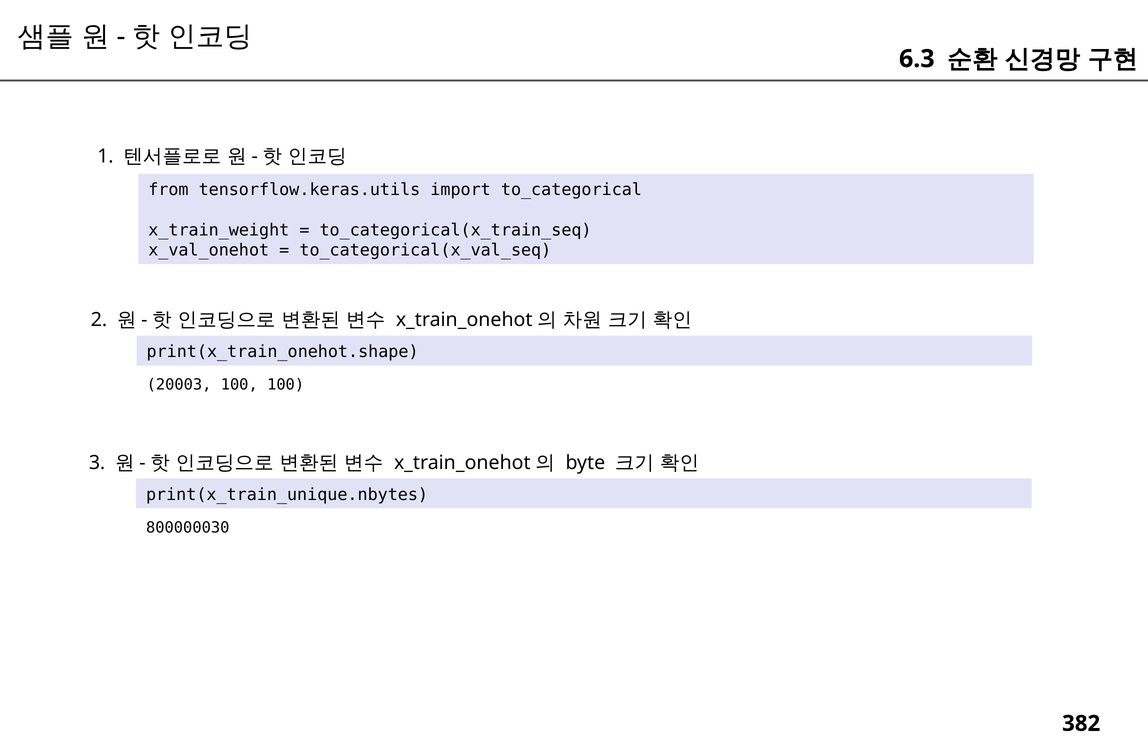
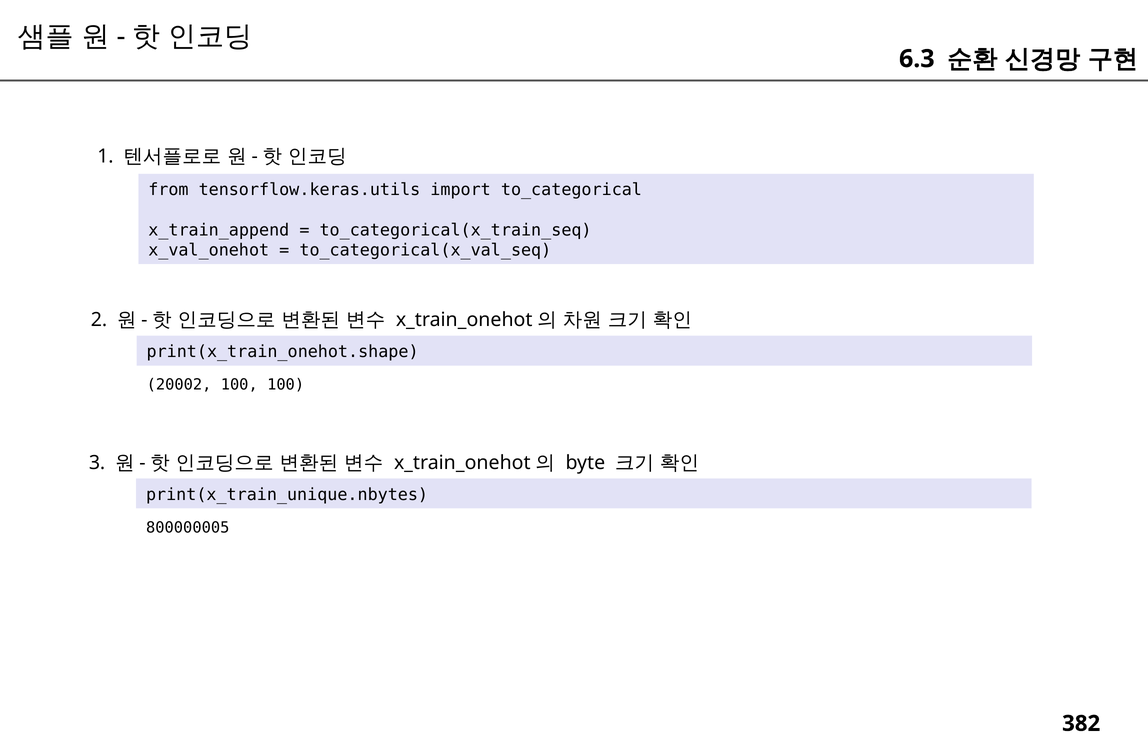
x_train_weight: x_train_weight -> x_train_append
20003: 20003 -> 20002
800000030: 800000030 -> 800000005
